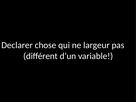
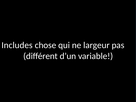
Declarer: Declarer -> Includes
